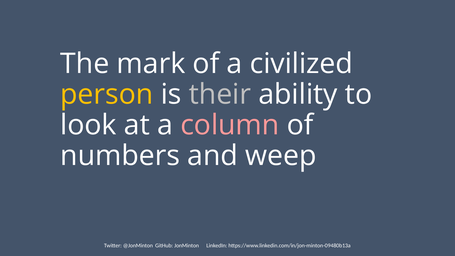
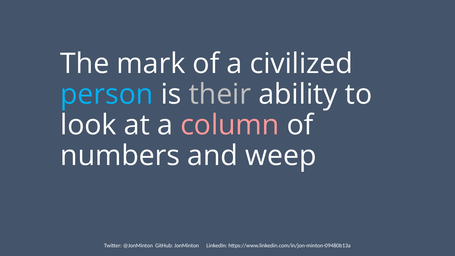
person colour: yellow -> light blue
